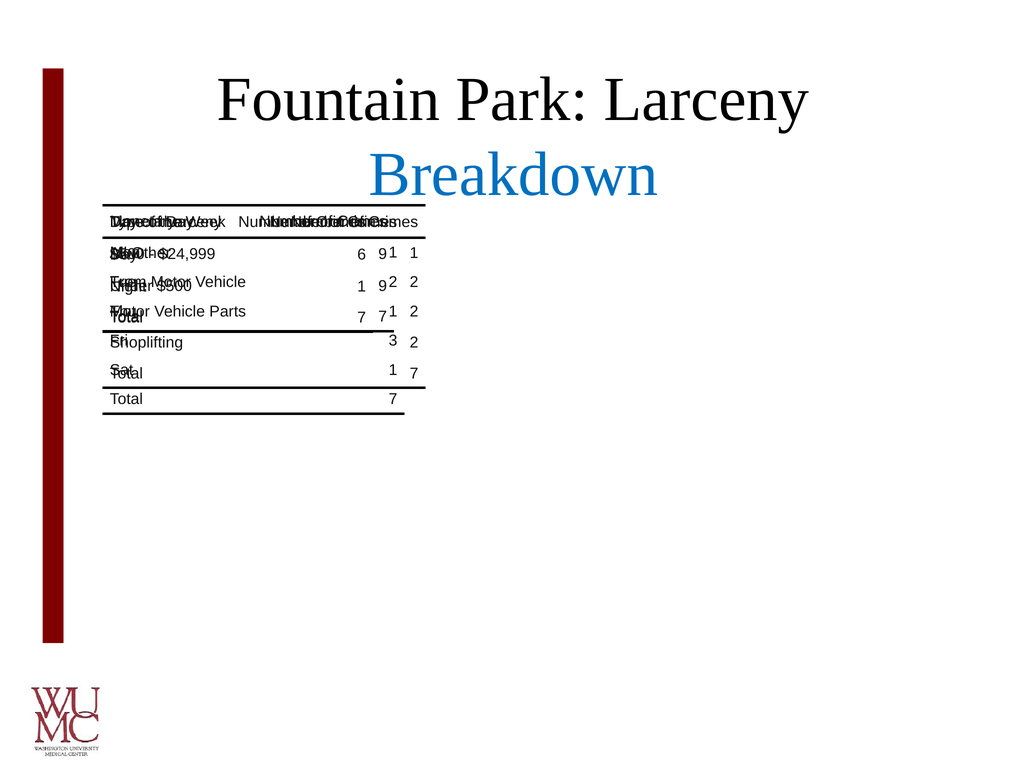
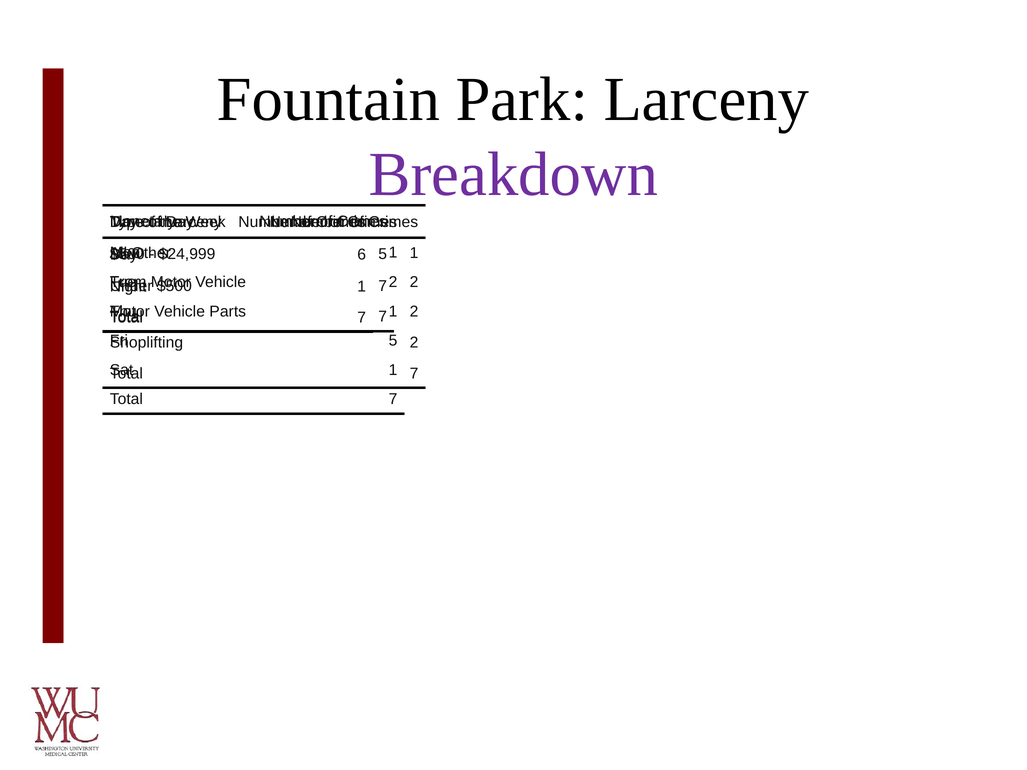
Breakdown colour: blue -> purple
$24,999 9: 9 -> 5
9 at (383, 286): 9 -> 7
3 at (393, 341): 3 -> 5
